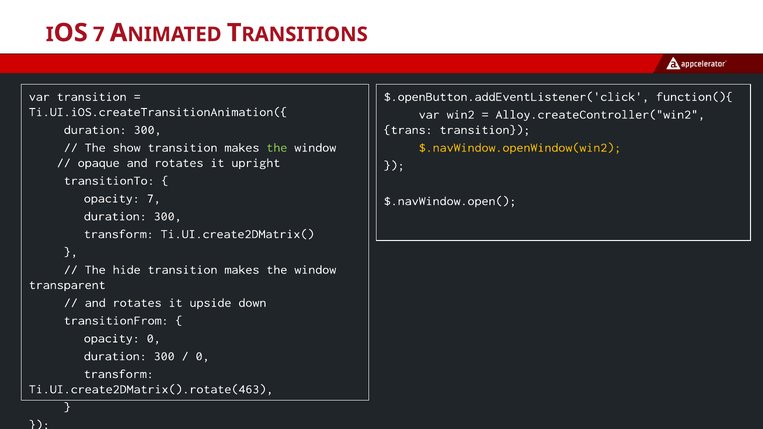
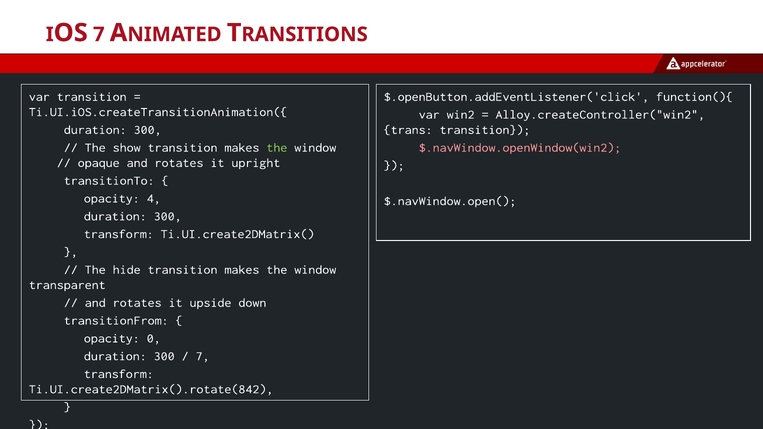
$.navWindow.openWindow(win2 colour: yellow -> pink
opacity 7: 7 -> 4
0 at (203, 356): 0 -> 7
Ti.UI.create2DMatrix().rotate(463: Ti.UI.create2DMatrix().rotate(463 -> Ti.UI.create2DMatrix().rotate(842
